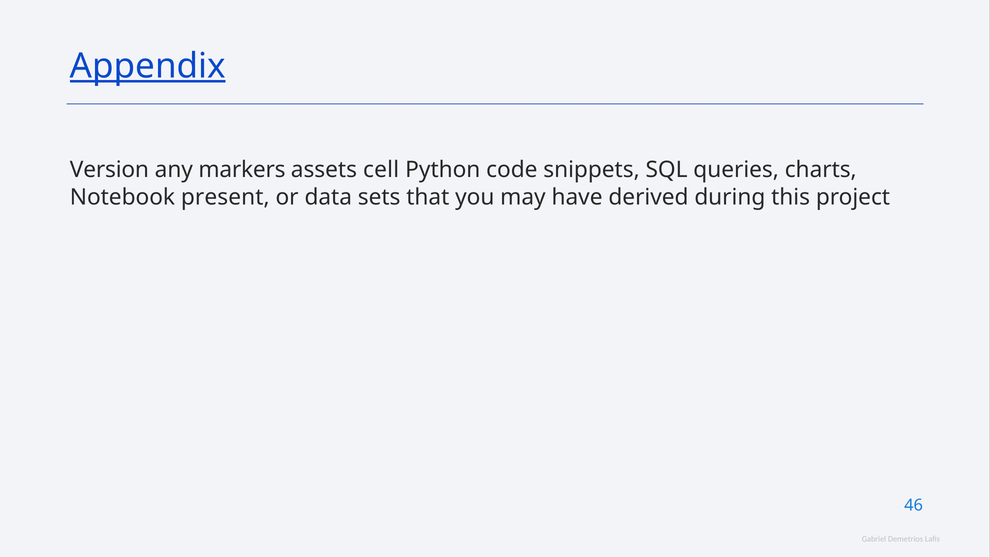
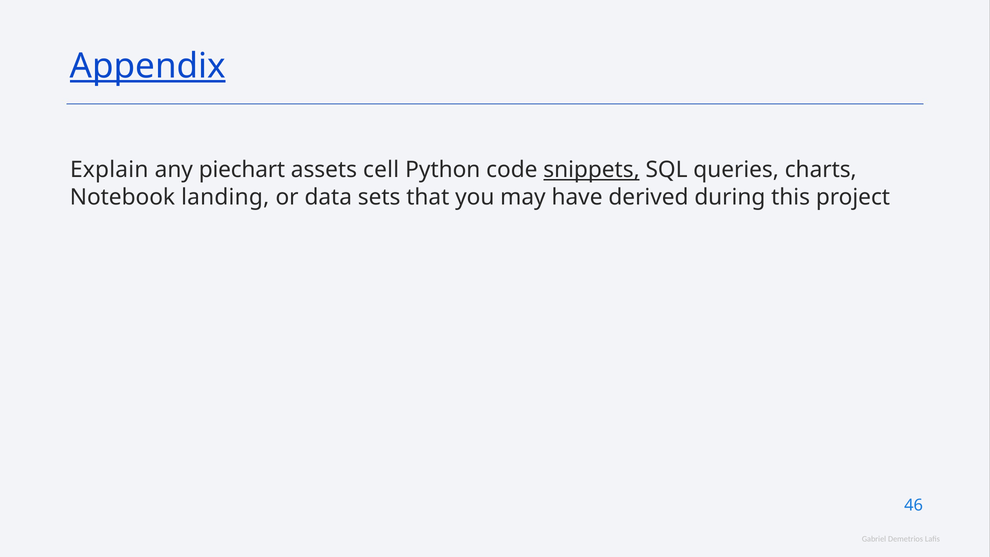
Version: Version -> Explain
markers: markers -> piechart
snippets underline: none -> present
present: present -> landing
